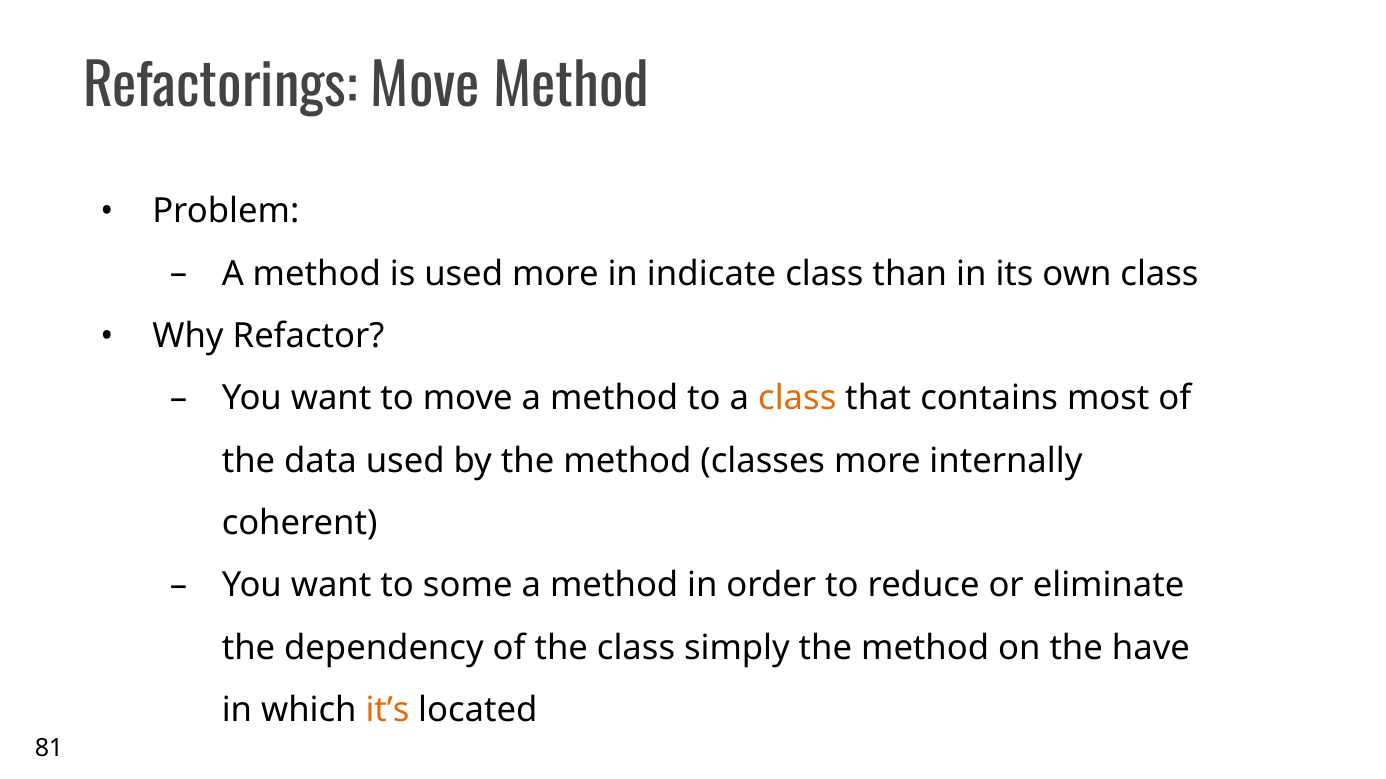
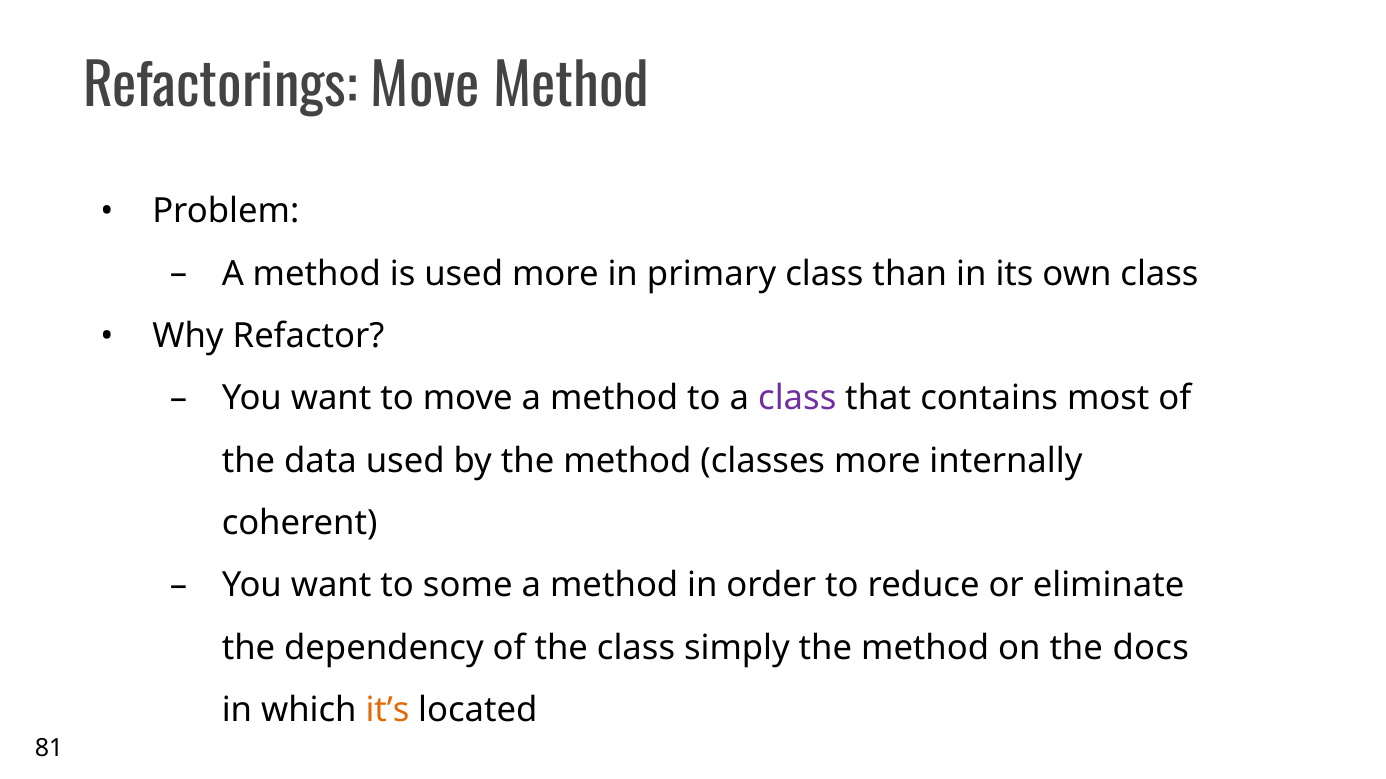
indicate: indicate -> primary
class at (797, 399) colour: orange -> purple
have: have -> docs
